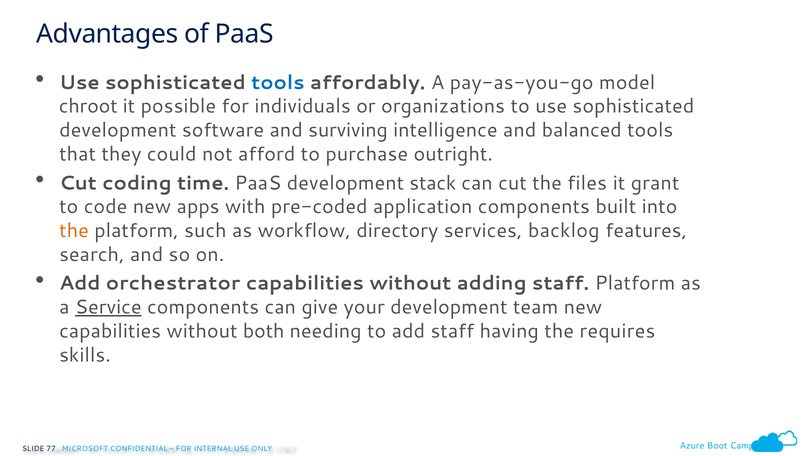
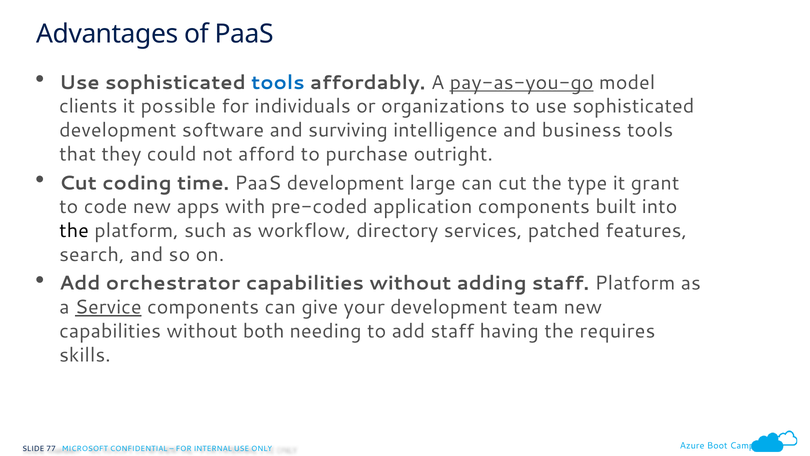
pay-as-you-go underline: none -> present
chroot: chroot -> clients
balanced: balanced -> business
stack: stack -> large
files: files -> type
the at (74, 230) colour: orange -> black
backlog: backlog -> patched
